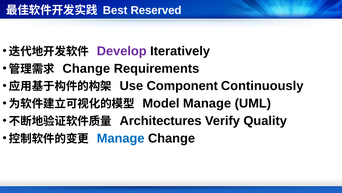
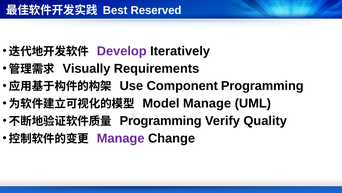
Change at (86, 68): Change -> Visually
Component Continuously: Continuously -> Programming
Architectures at (161, 121): Architectures -> Programming
Manage at (121, 138) colour: blue -> purple
